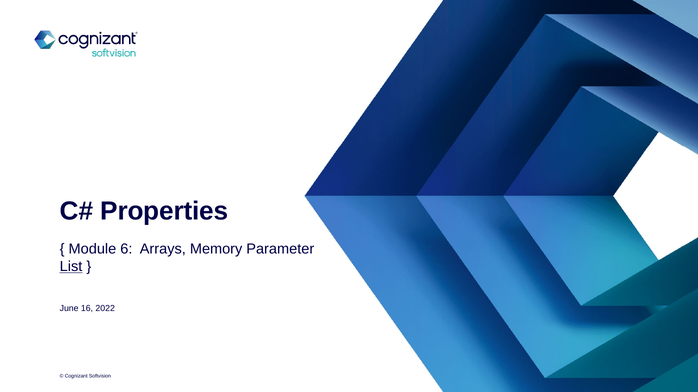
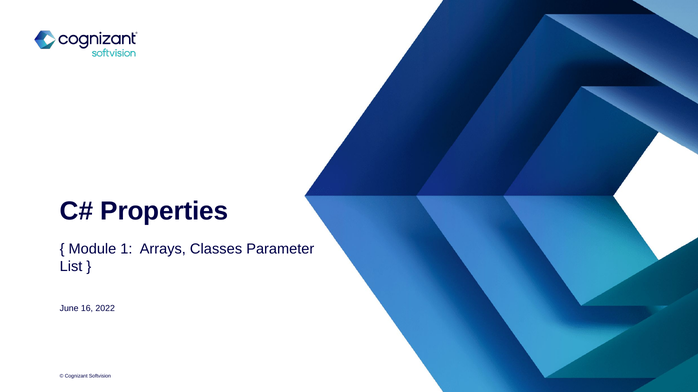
6: 6 -> 1
Memory: Memory -> Classes
List underline: present -> none
